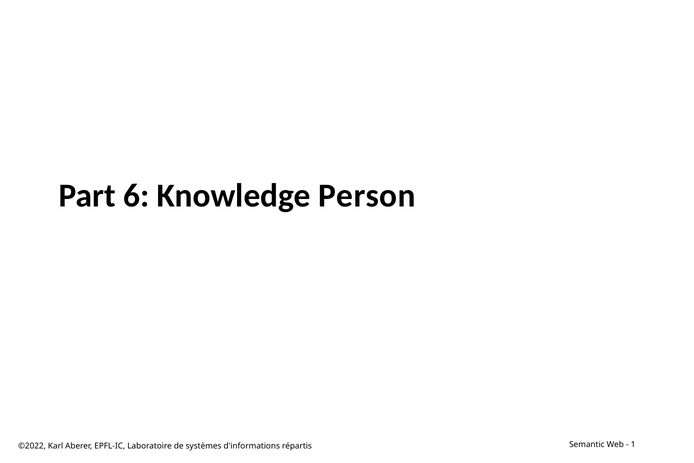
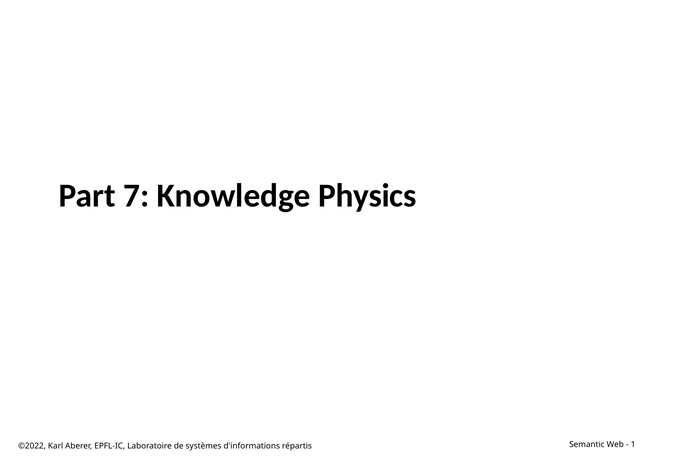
6: 6 -> 7
Person: Person -> Physics
